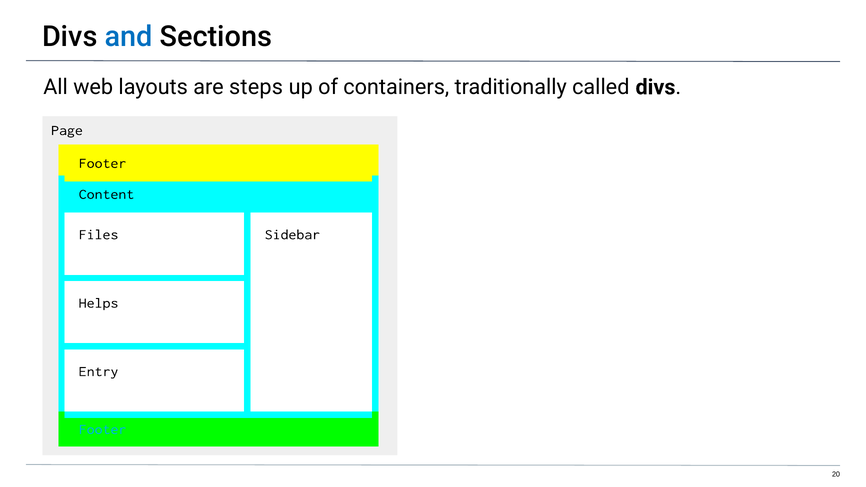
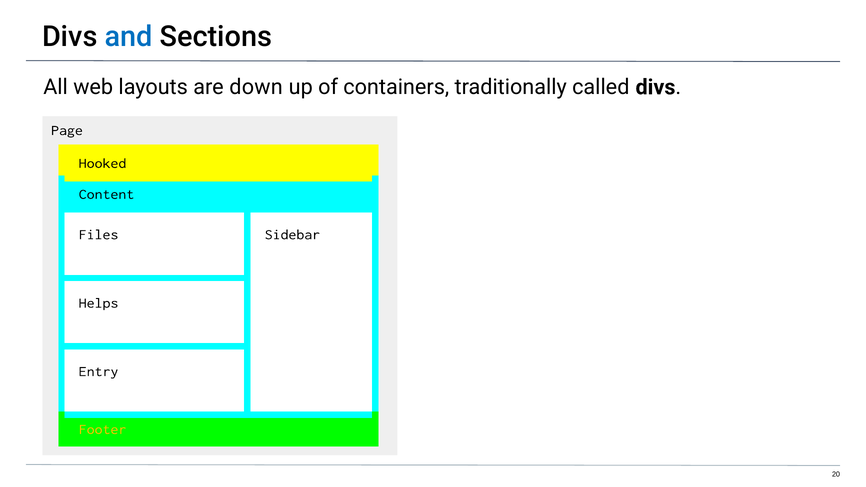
steps: steps -> down
Footer at (103, 163): Footer -> Hooked
Footer at (103, 429) colour: light blue -> yellow
